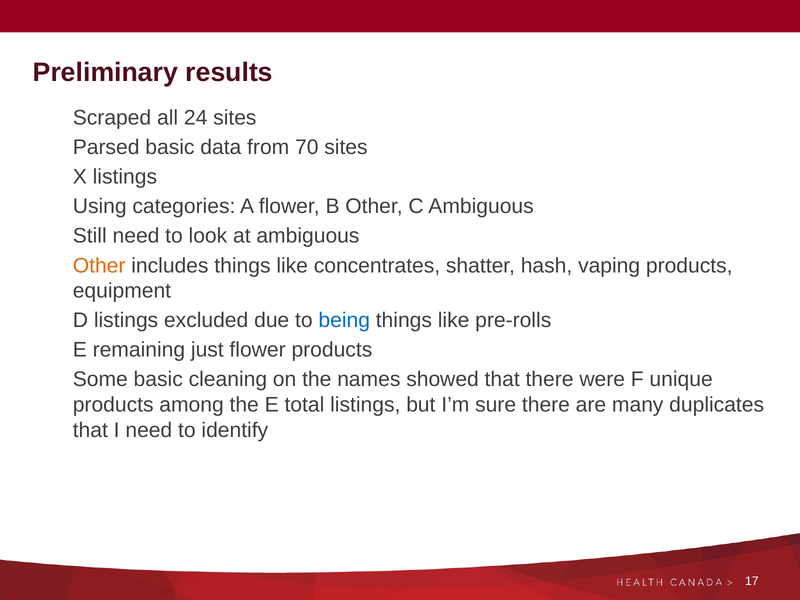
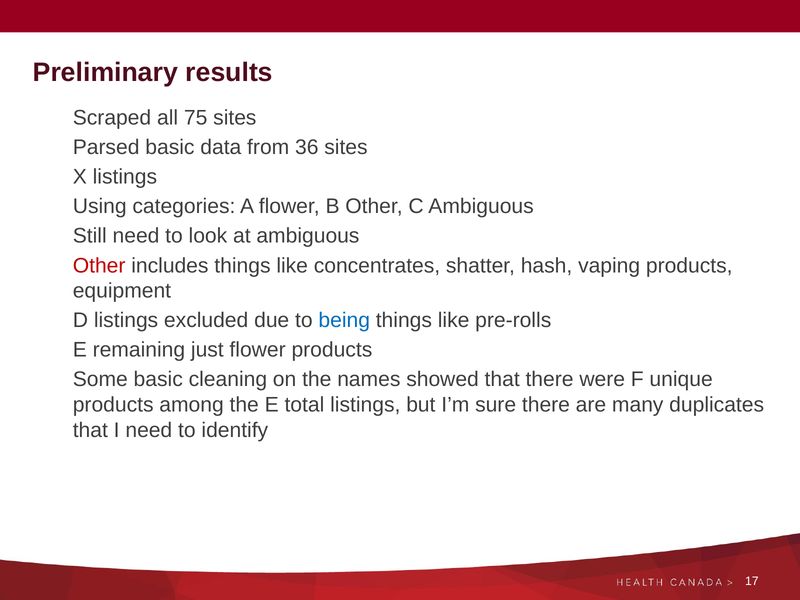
24: 24 -> 75
70: 70 -> 36
Other at (99, 266) colour: orange -> red
